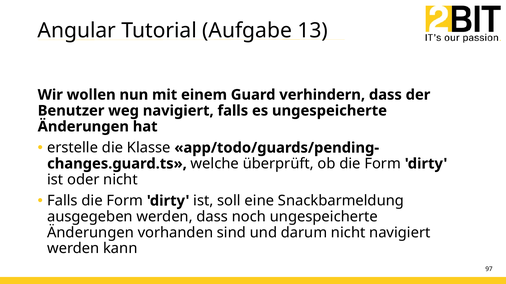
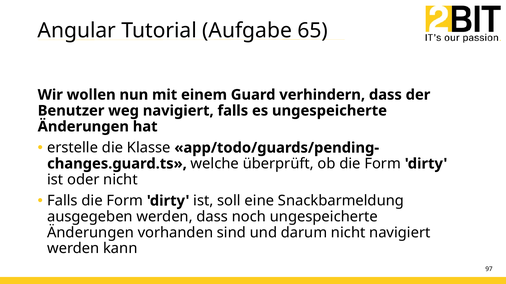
13: 13 -> 65
